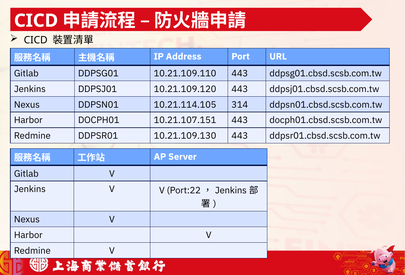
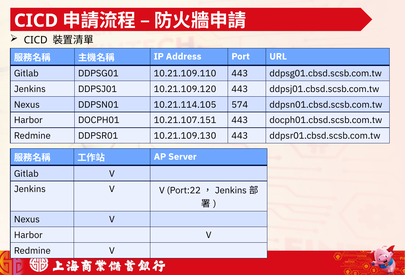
314: 314 -> 574
